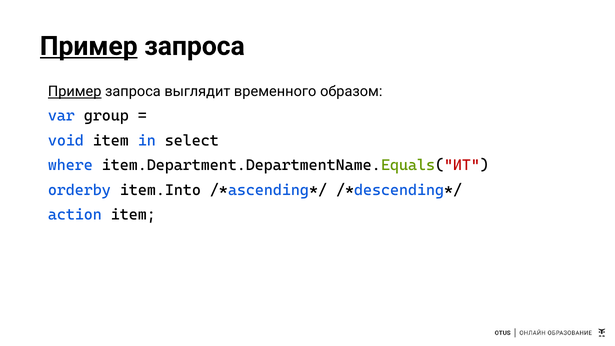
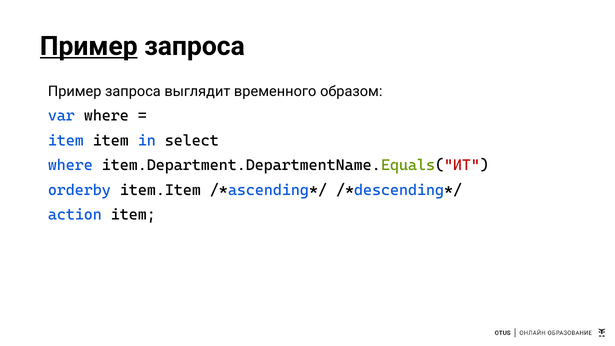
Пример at (75, 92) underline: present -> none
var group: group -> where
void at (66, 141): void -> item
item.Into: item.Into -> item.Item
